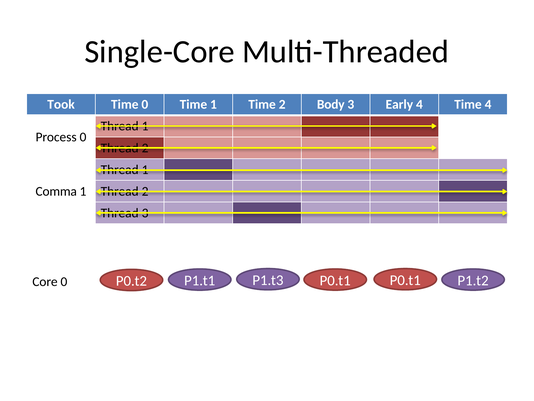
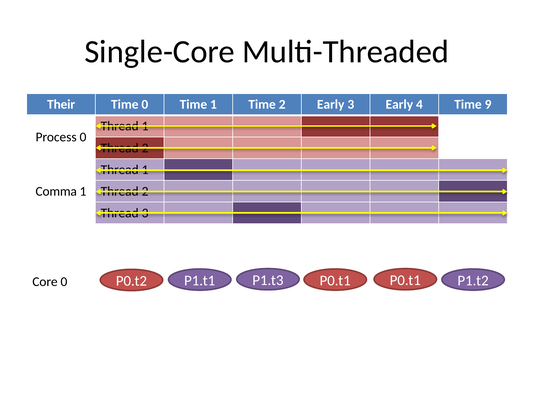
Took: Took -> Their
2 Body: Body -> Early
Time 4: 4 -> 9
